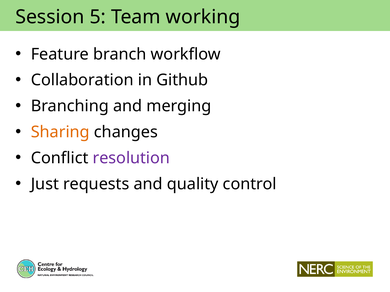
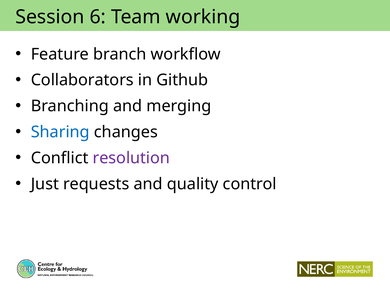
5: 5 -> 6
Collaboration: Collaboration -> Collaborators
Sharing colour: orange -> blue
